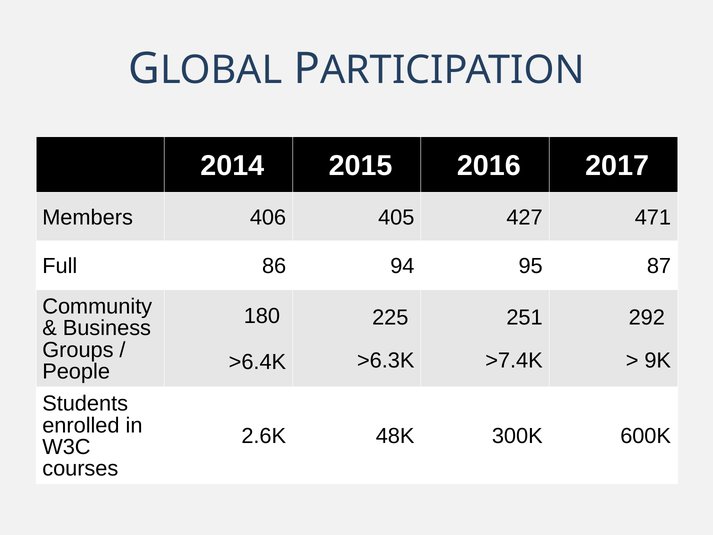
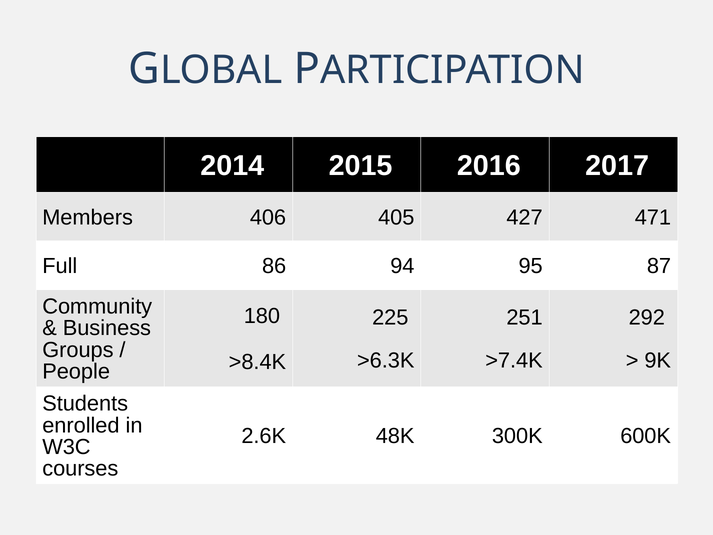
>6.4K: >6.4K -> >8.4K
